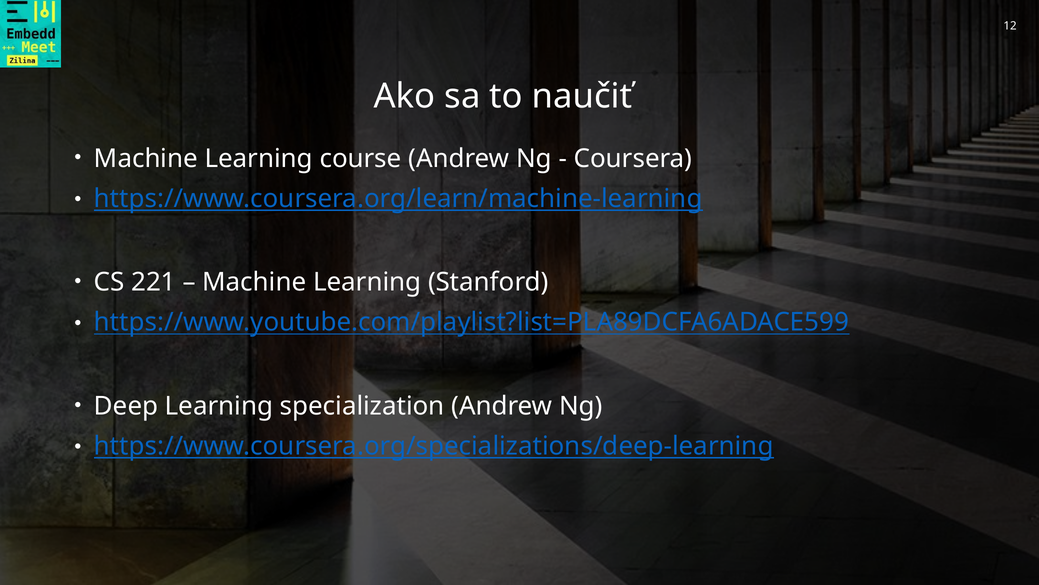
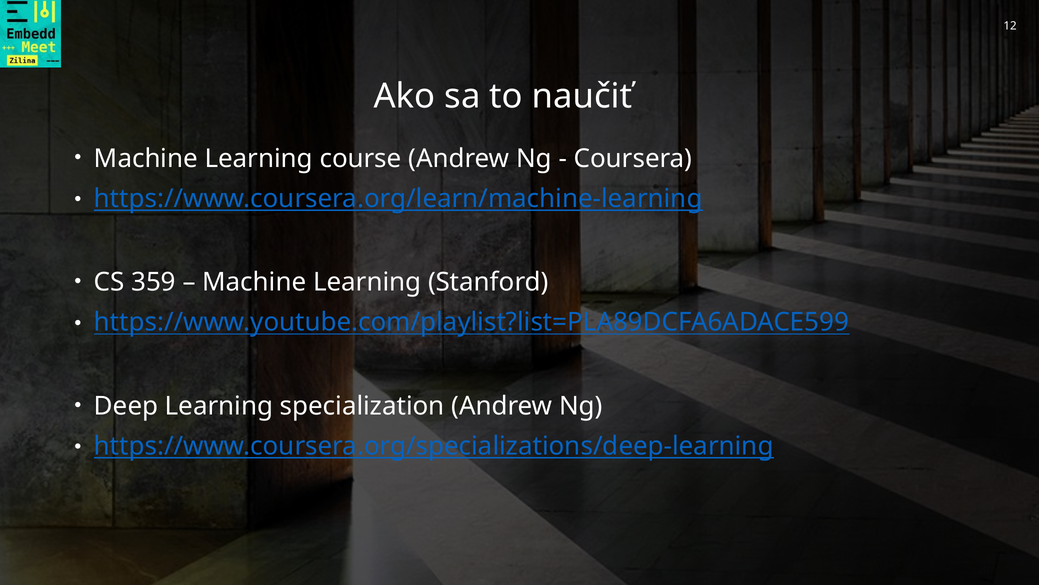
221: 221 -> 359
